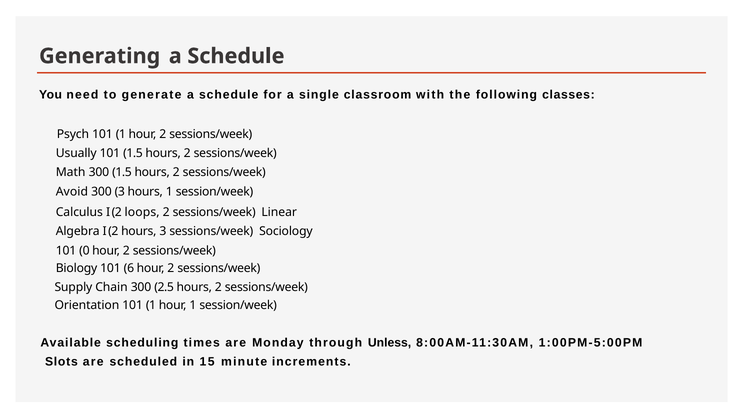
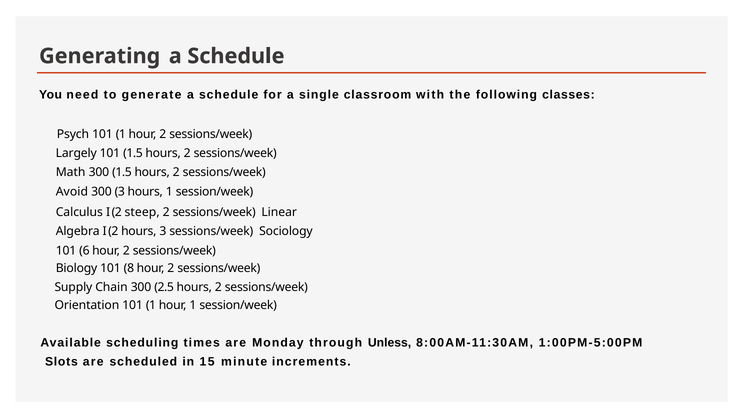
Usually: Usually -> Largely
loops: loops -> steep
0: 0 -> 6
6: 6 -> 8
